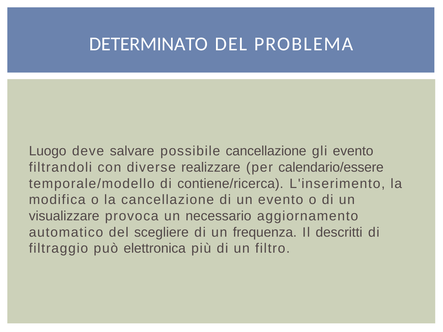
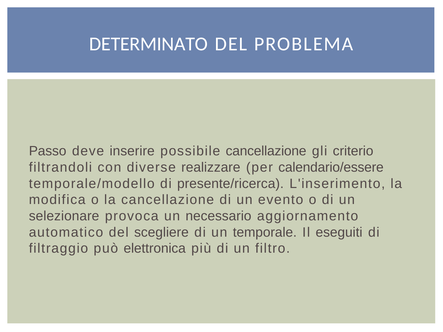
Luogo: Luogo -> Passo
salvare: salvare -> inserire
gli evento: evento -> criterio
contiene/ricerca: contiene/ricerca -> presente/ricerca
visualizzare: visualizzare -> selezionare
frequenza: frequenza -> temporale
descritti: descritti -> eseguiti
